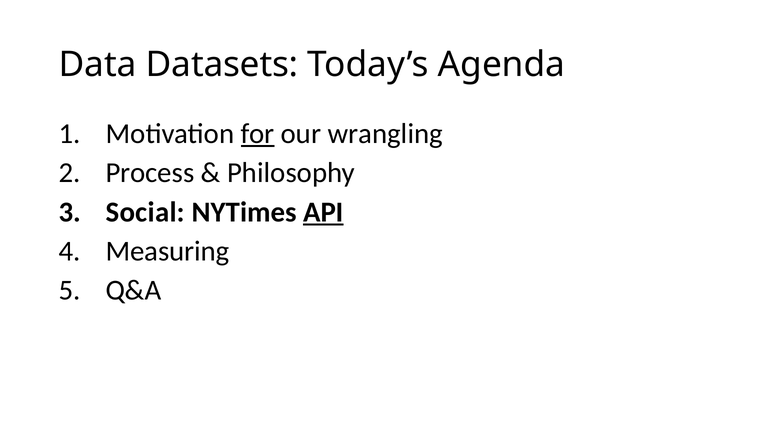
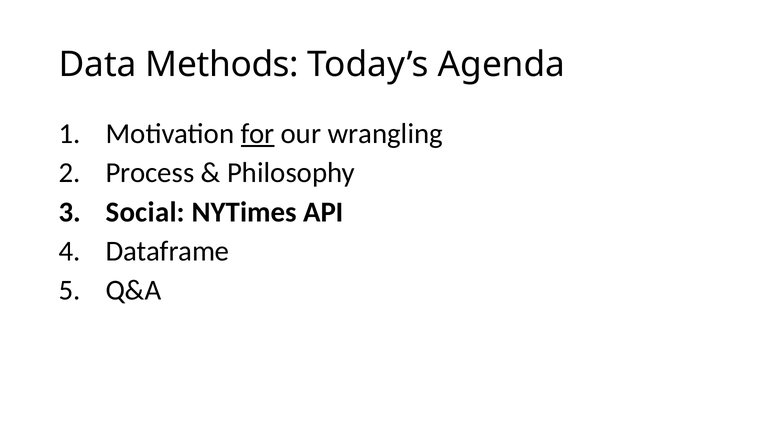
Datasets: Datasets -> Methods
API underline: present -> none
Measuring: Measuring -> Dataframe
